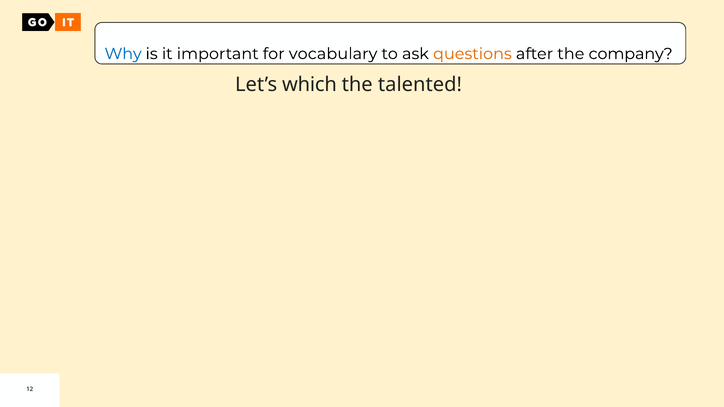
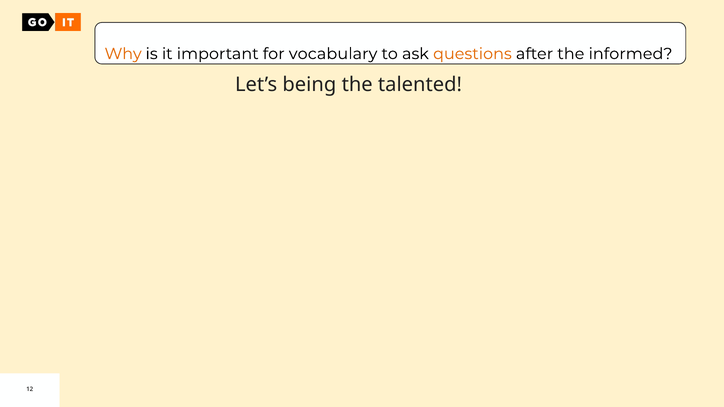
Why colour: blue -> orange
company: company -> informed
which: which -> being
